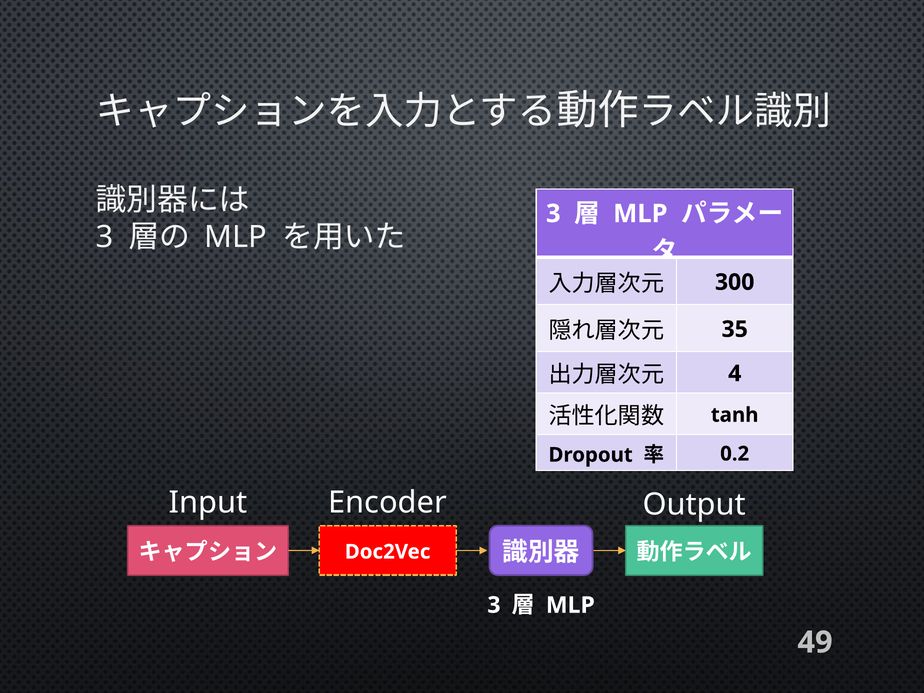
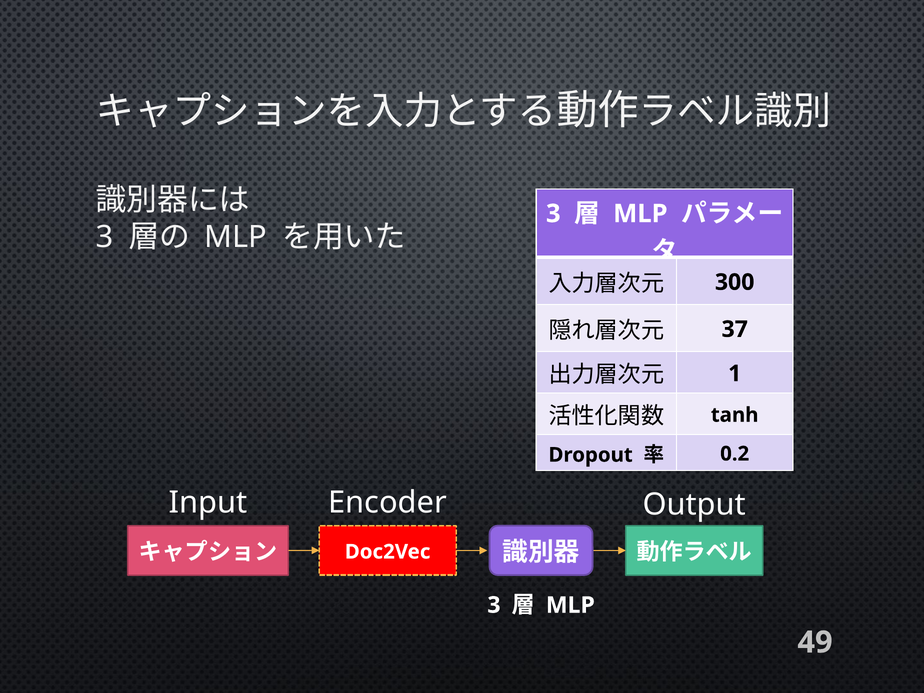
35: 35 -> 37
4: 4 -> 1
